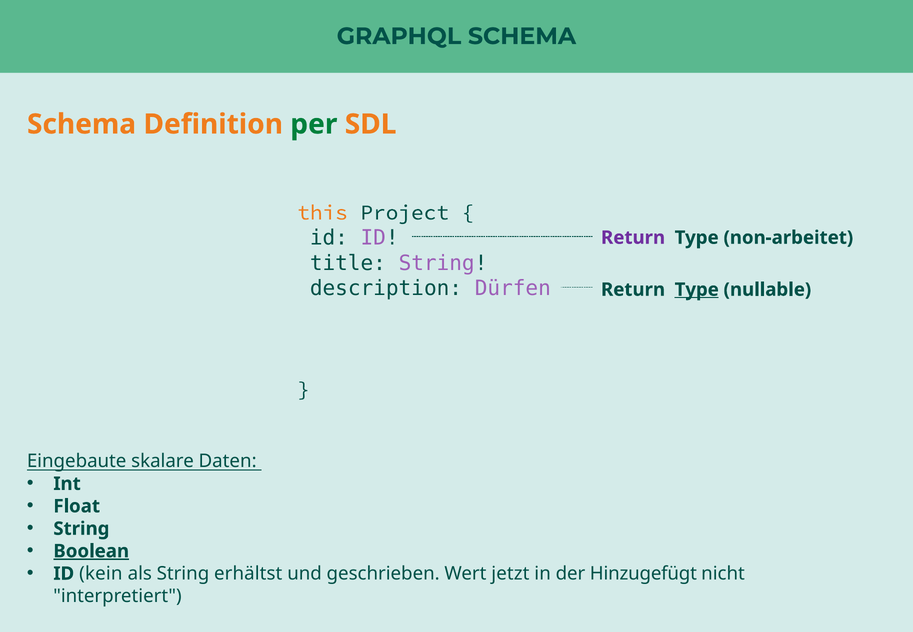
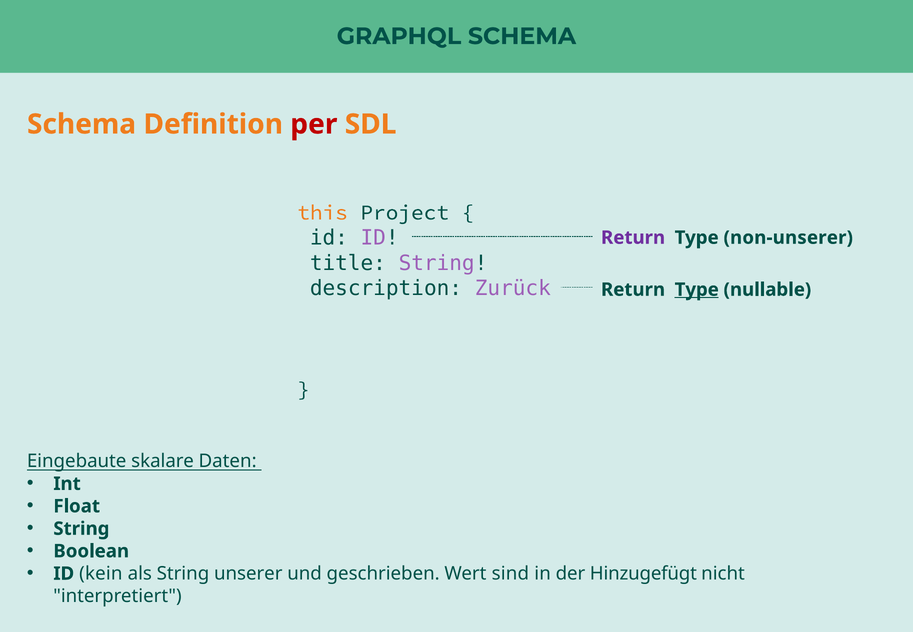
per colour: green -> red
non-arbeitet: non-arbeitet -> non-unserer
Dürfen: Dürfen -> Zurück
Boolean underline: present -> none
erhältst: erhältst -> unserer
jetzt: jetzt -> sind
